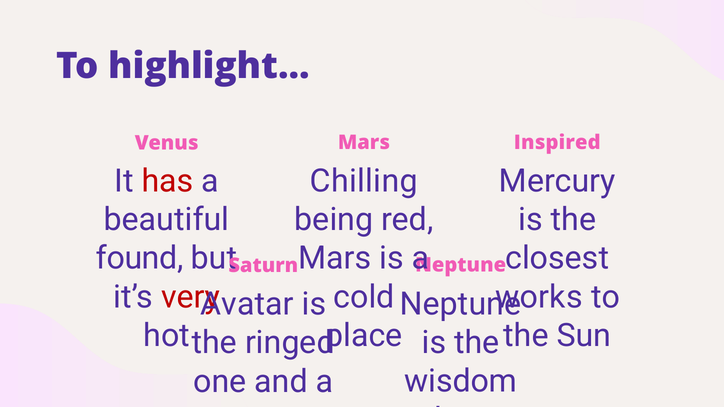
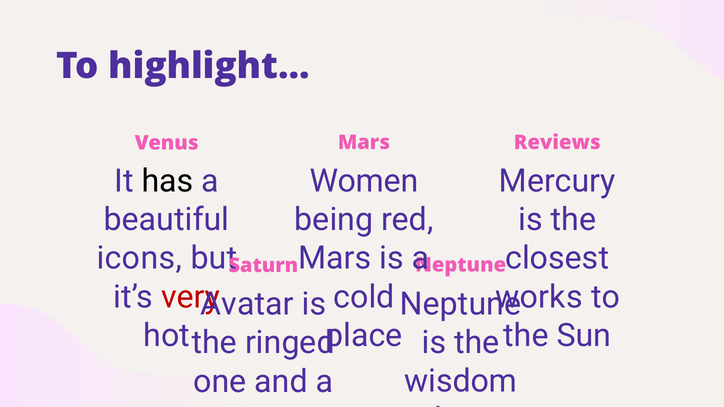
Inspired: Inspired -> Reviews
has colour: red -> black
Chilling: Chilling -> Women
found: found -> icons
